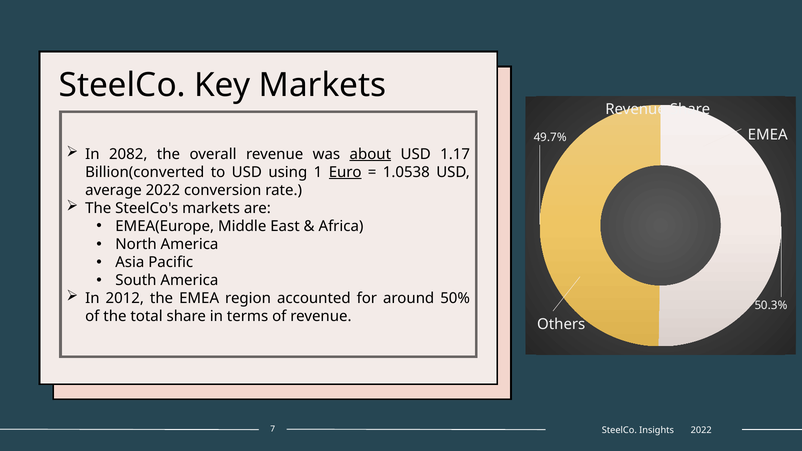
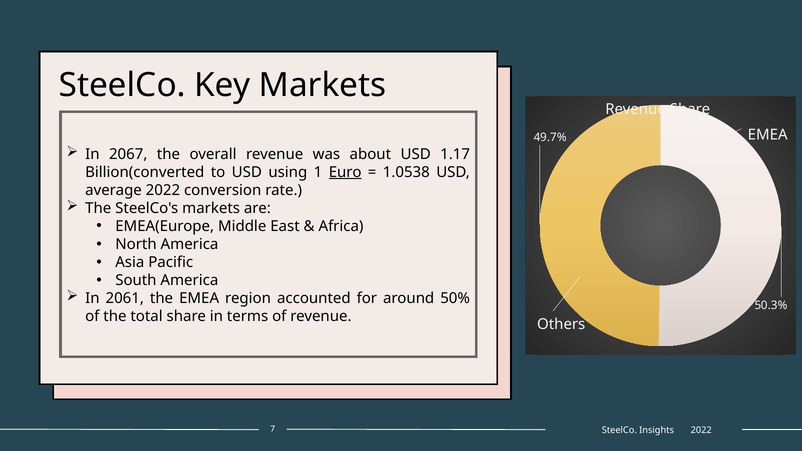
2082: 2082 -> 2067
about underline: present -> none
2012: 2012 -> 2061
